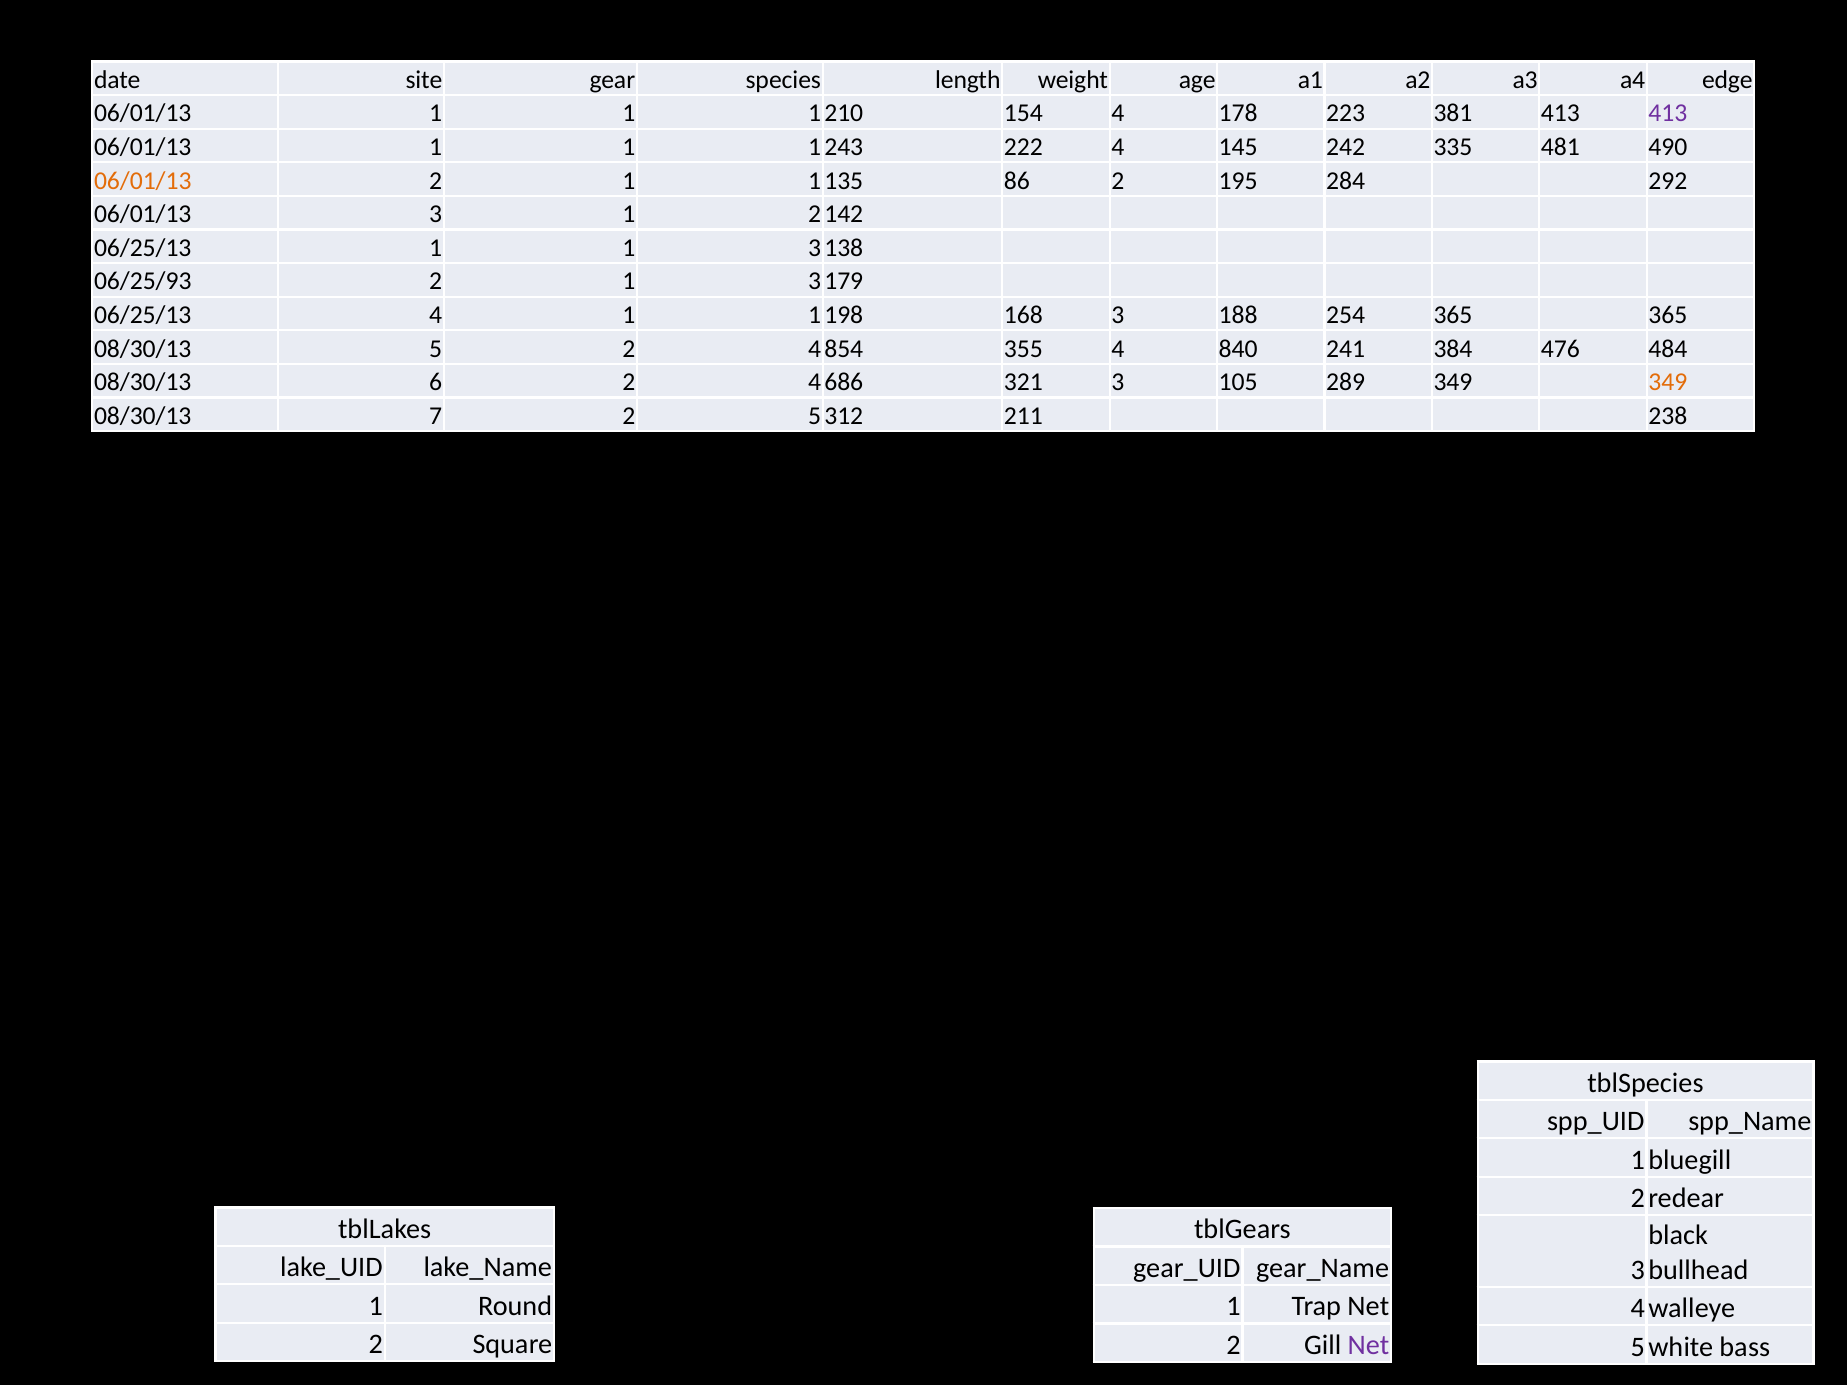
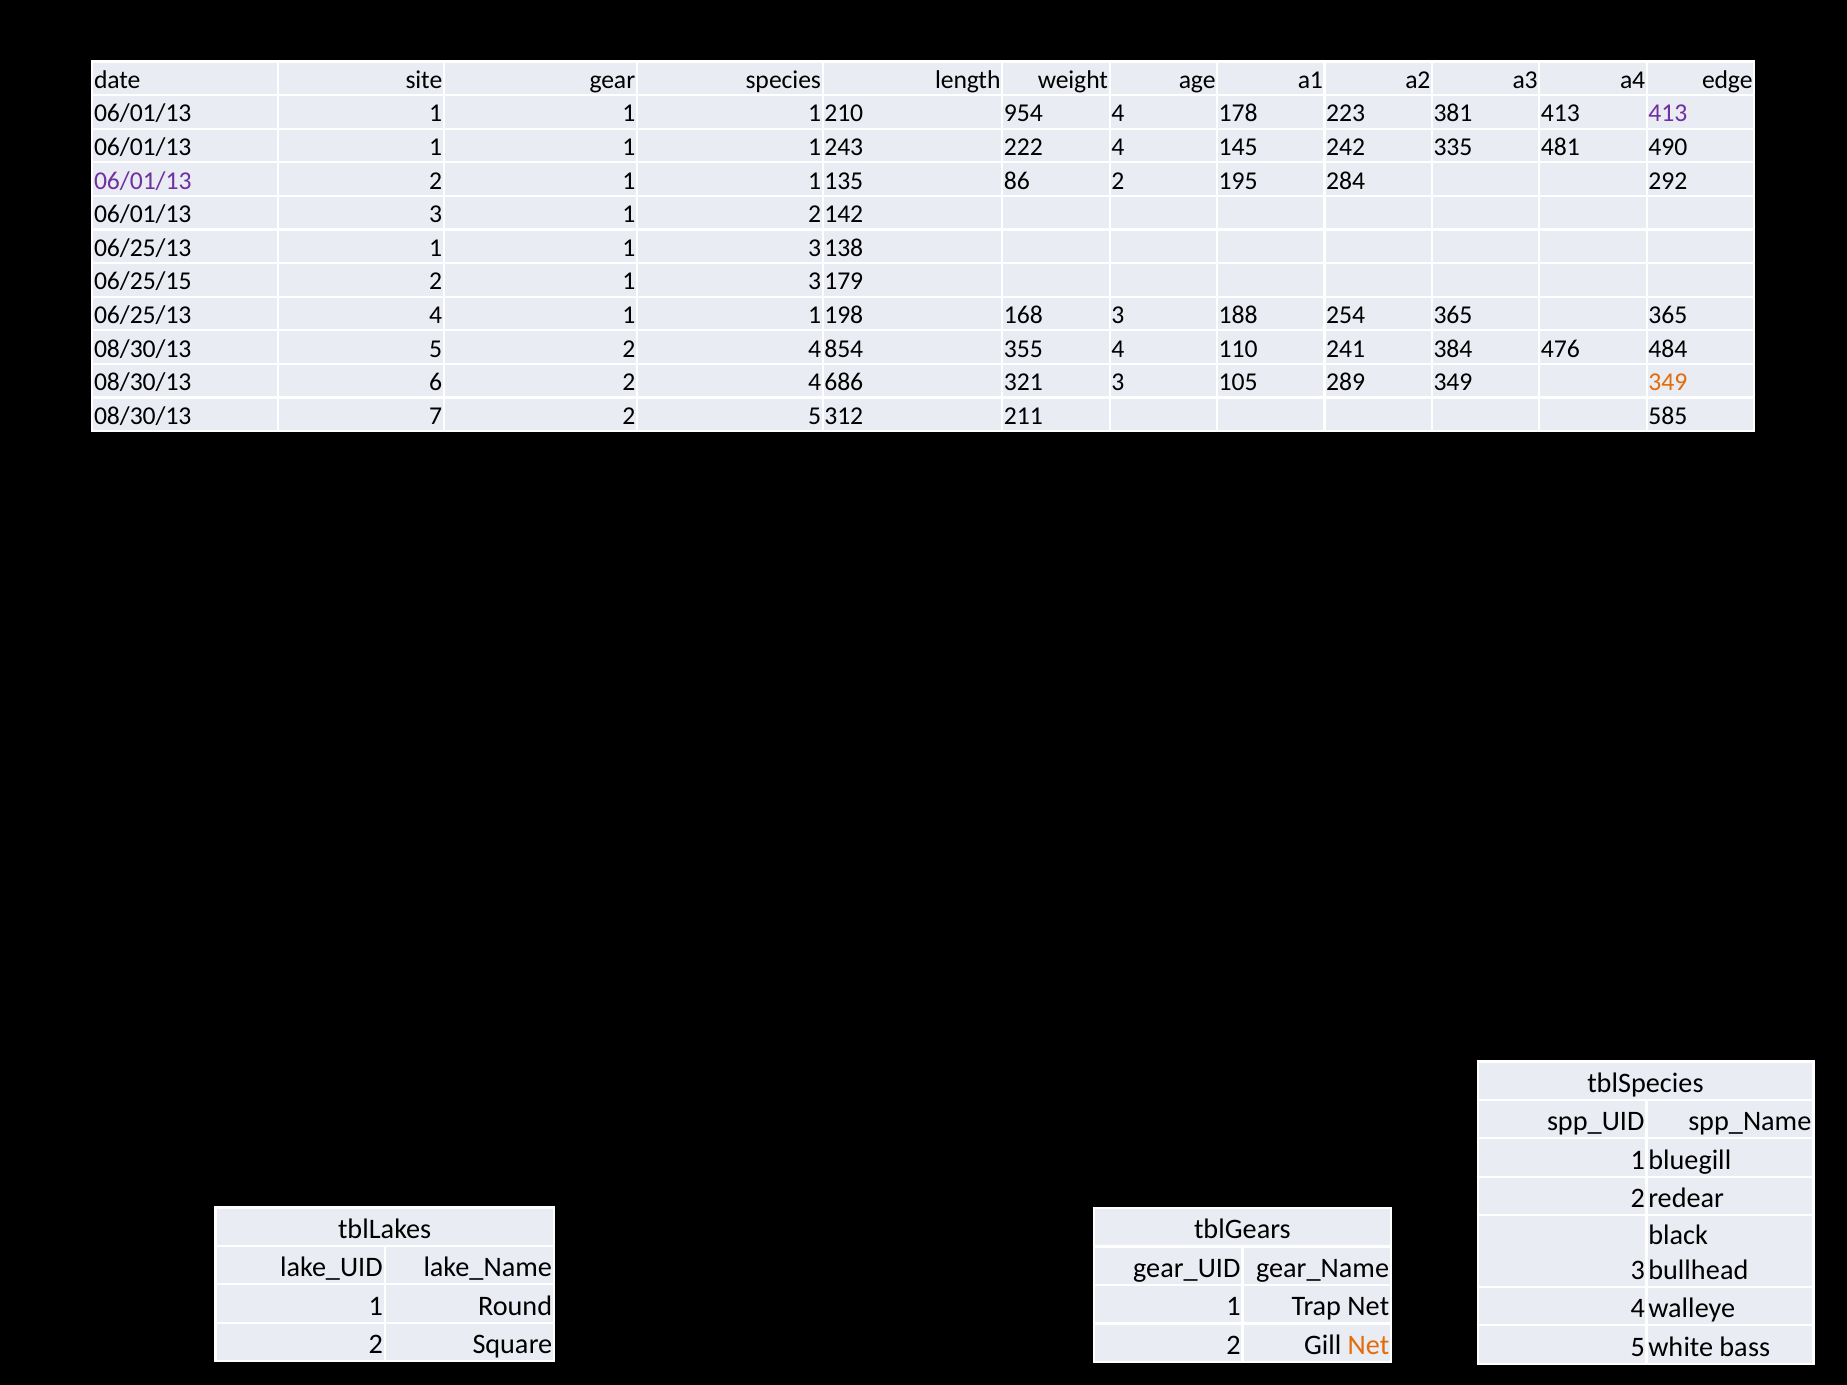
154: 154 -> 954
06/01/13 at (143, 181) colour: orange -> purple
06/25/93: 06/25/93 -> 06/25/15
840: 840 -> 110
238: 238 -> 585
Net at (1368, 1345) colour: purple -> orange
